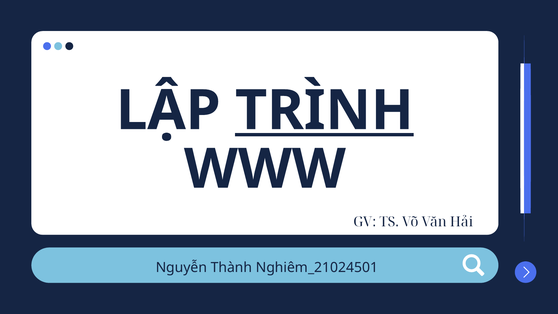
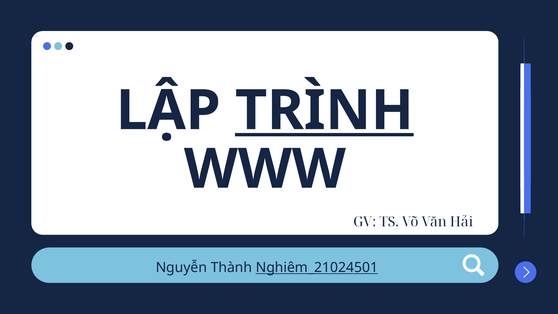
Nghiêm_21024501 underline: none -> present
